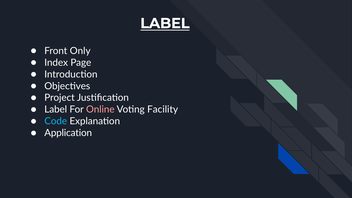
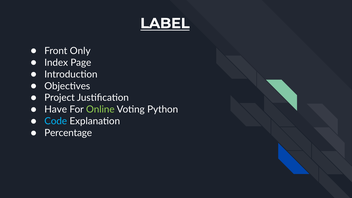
Label at (56, 110): Label -> Have
Online colour: pink -> light green
Facility: Facility -> Python
Application: Application -> Percentage
